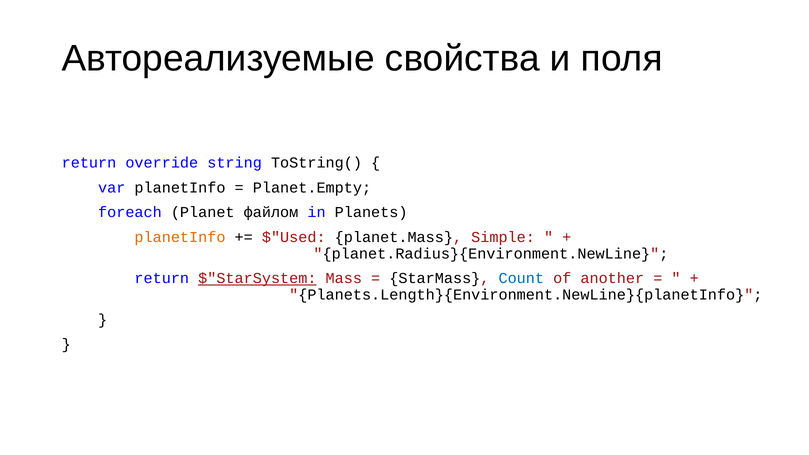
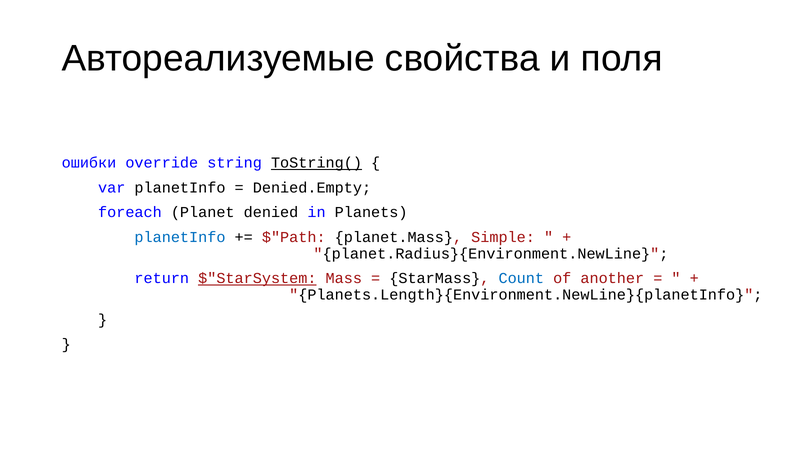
return at (89, 163): return -> ошибки
ToString( underline: none -> present
Planet.Empty: Planet.Empty -> Denied.Empty
файлом: файлом -> denied
planetInfo at (180, 237) colour: orange -> blue
$"Used: $"Used -> $"Path
